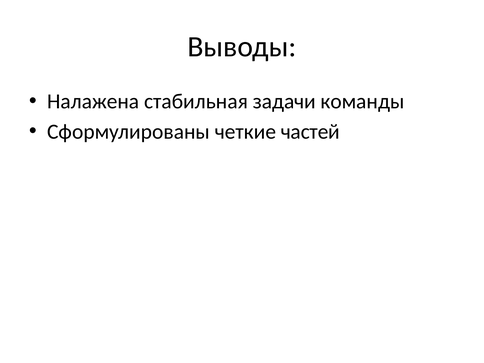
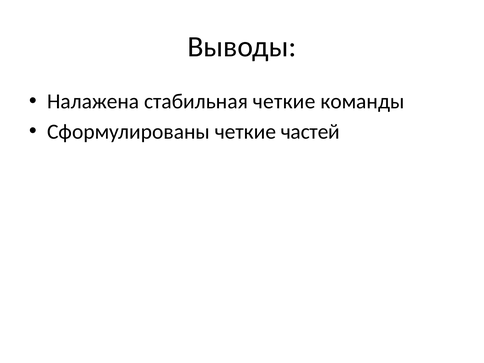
стабильная задачи: задачи -> четкие
